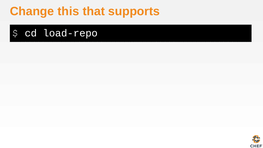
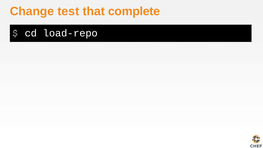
this: this -> test
supports: supports -> complete
